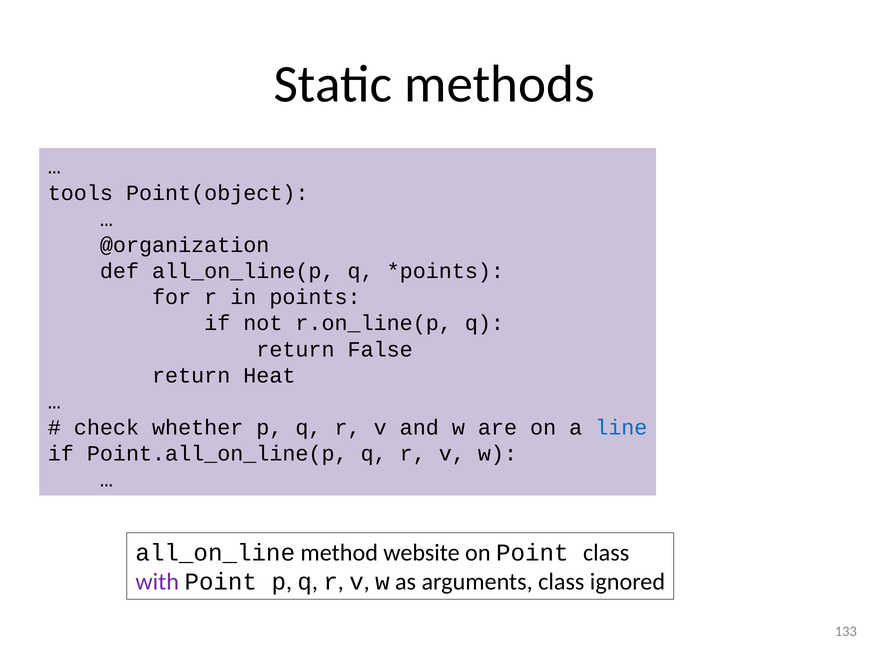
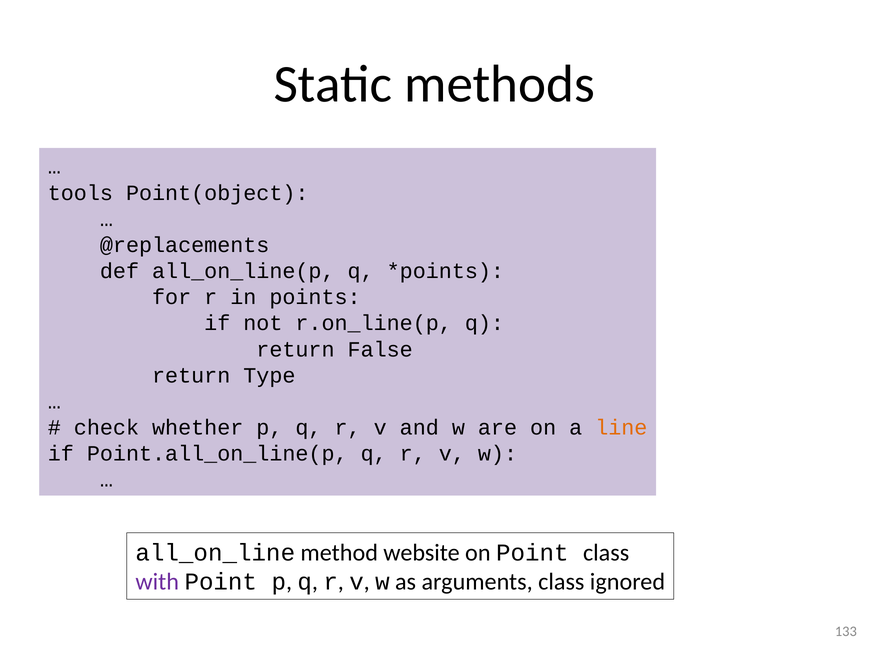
@organization: @organization -> @replacements
Heat: Heat -> Type
line colour: blue -> orange
